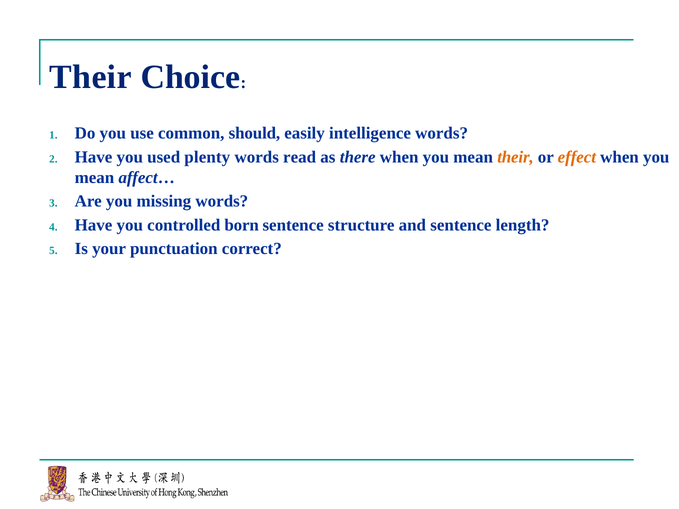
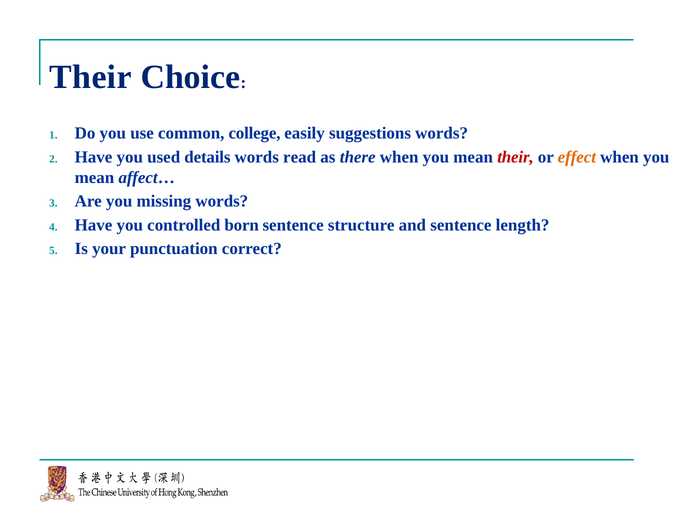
should: should -> college
intelligence: intelligence -> suggestions
plenty: plenty -> details
their at (516, 157) colour: orange -> red
